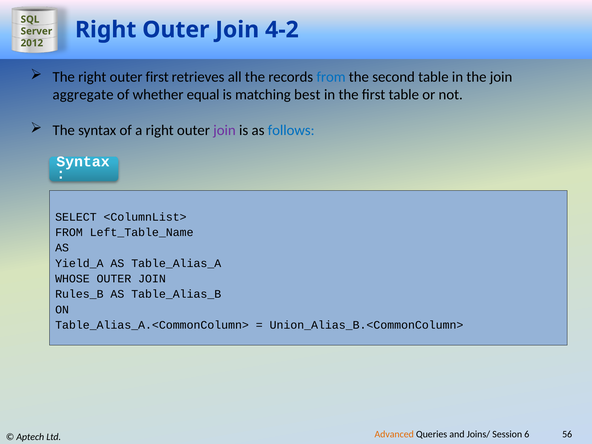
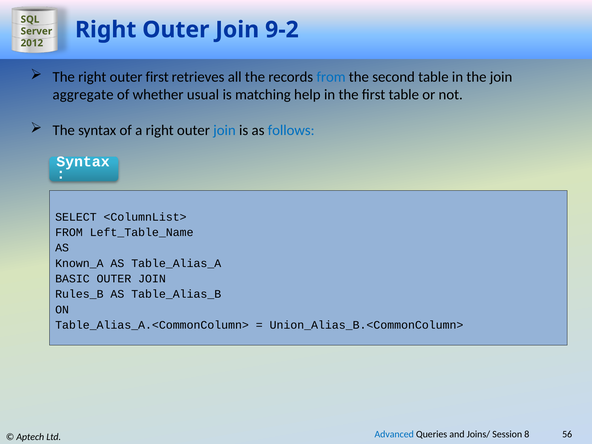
4-2: 4-2 -> 9-2
equal: equal -> usual
best: best -> help
join at (224, 130) colour: purple -> blue
Yield_A: Yield_A -> Known_A
WHOSE: WHOSE -> BASIC
Advanced colour: orange -> blue
6: 6 -> 8
